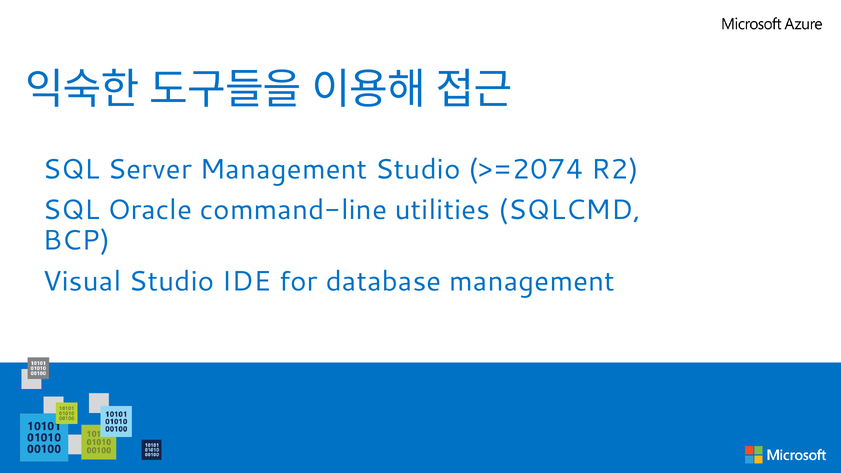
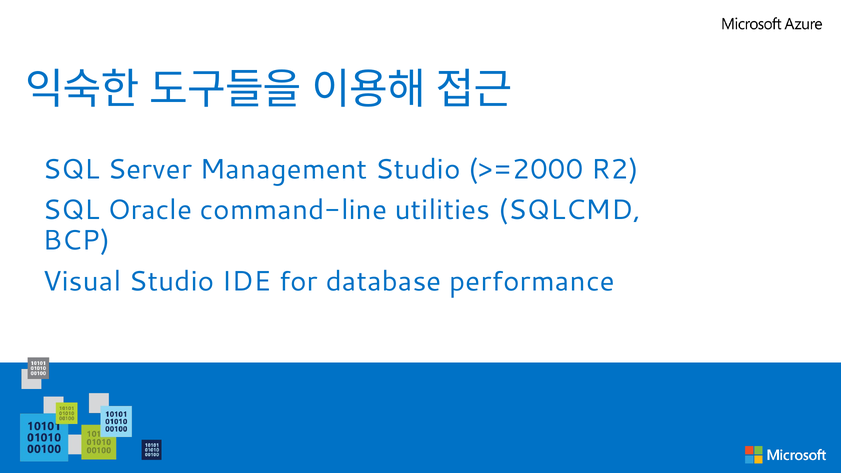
>=2074: >=2074 -> >=2000
database management: management -> performance
